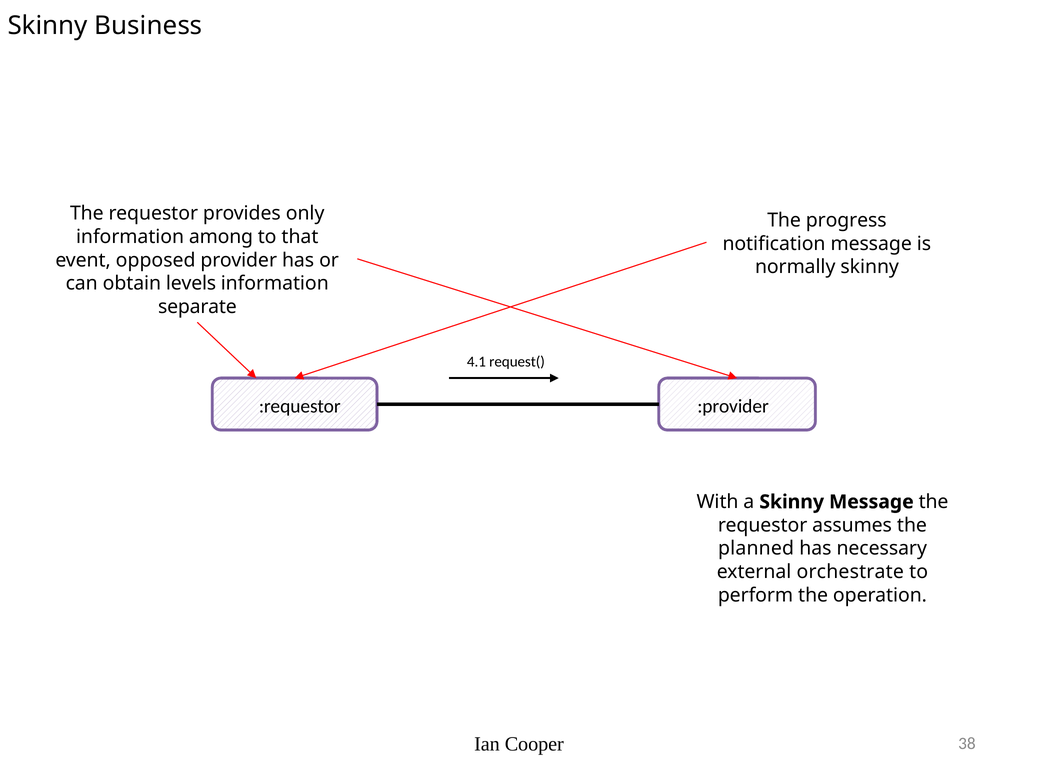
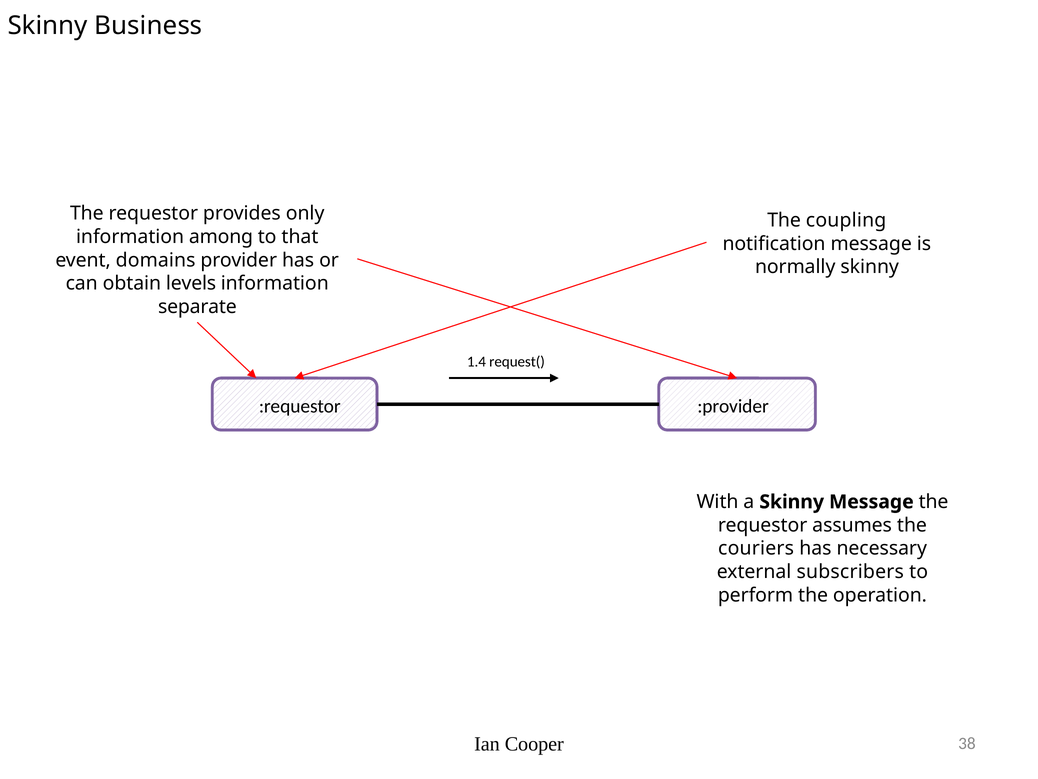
progress: progress -> coupling
opposed: opposed -> domains
4.1: 4.1 -> 1.4
planned: planned -> couriers
orchestrate: orchestrate -> subscribers
